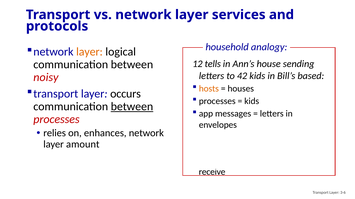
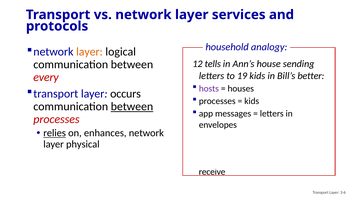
42: 42 -> 19
based: based -> better
noisy: noisy -> every
hosts colour: orange -> purple
relies underline: none -> present
amount: amount -> physical
